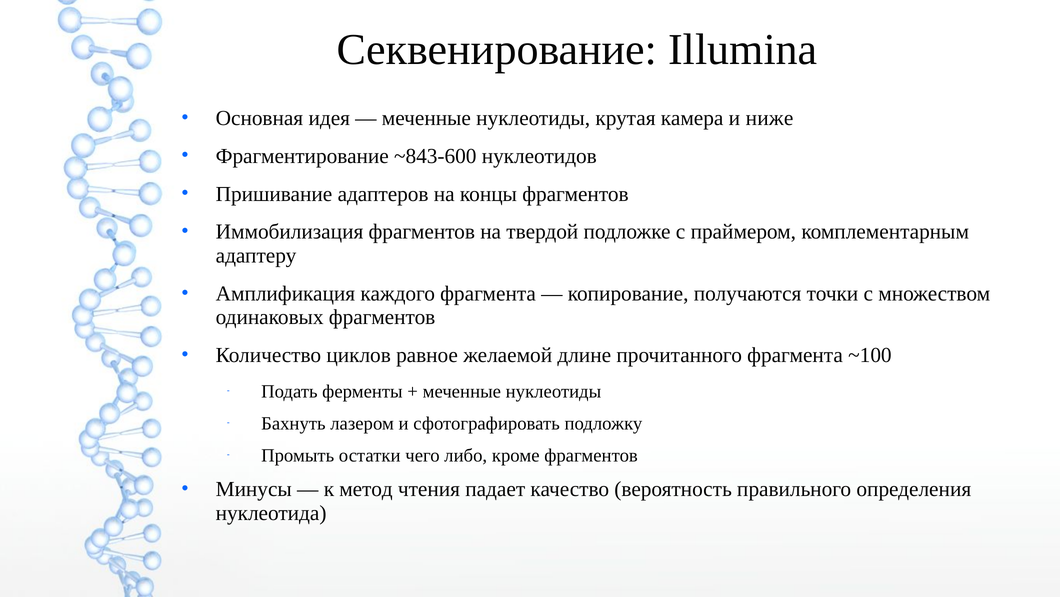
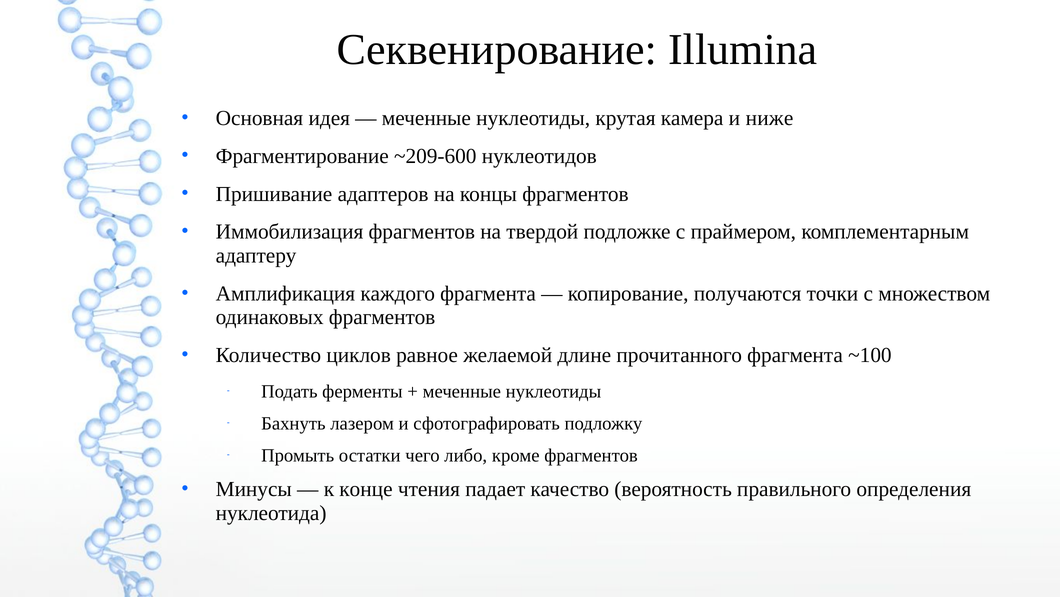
~843-600: ~843-600 -> ~209-600
метод: метод -> конце
